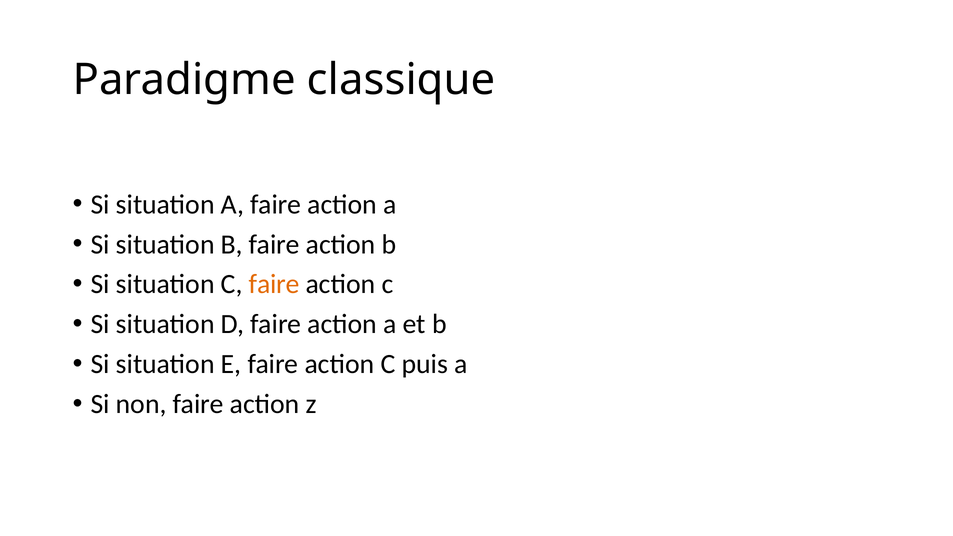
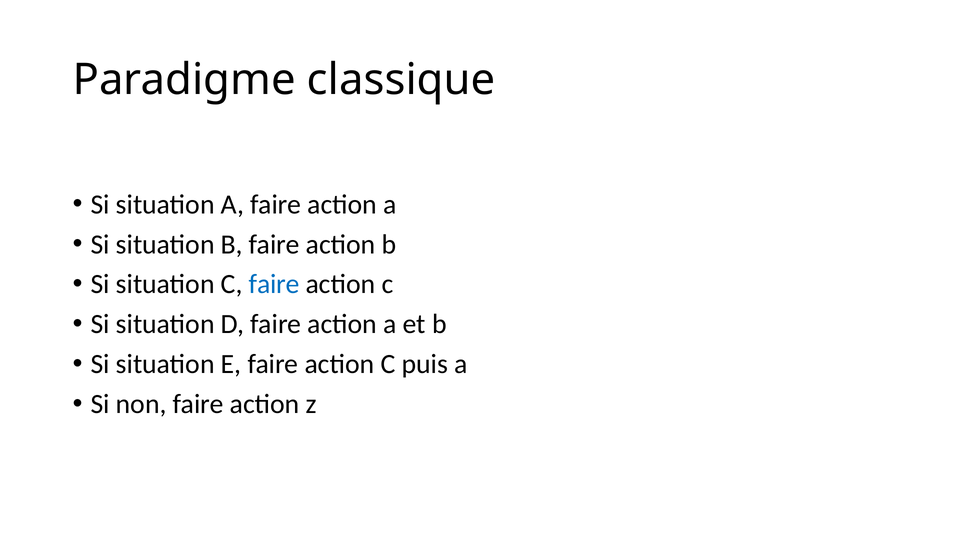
faire at (274, 284) colour: orange -> blue
